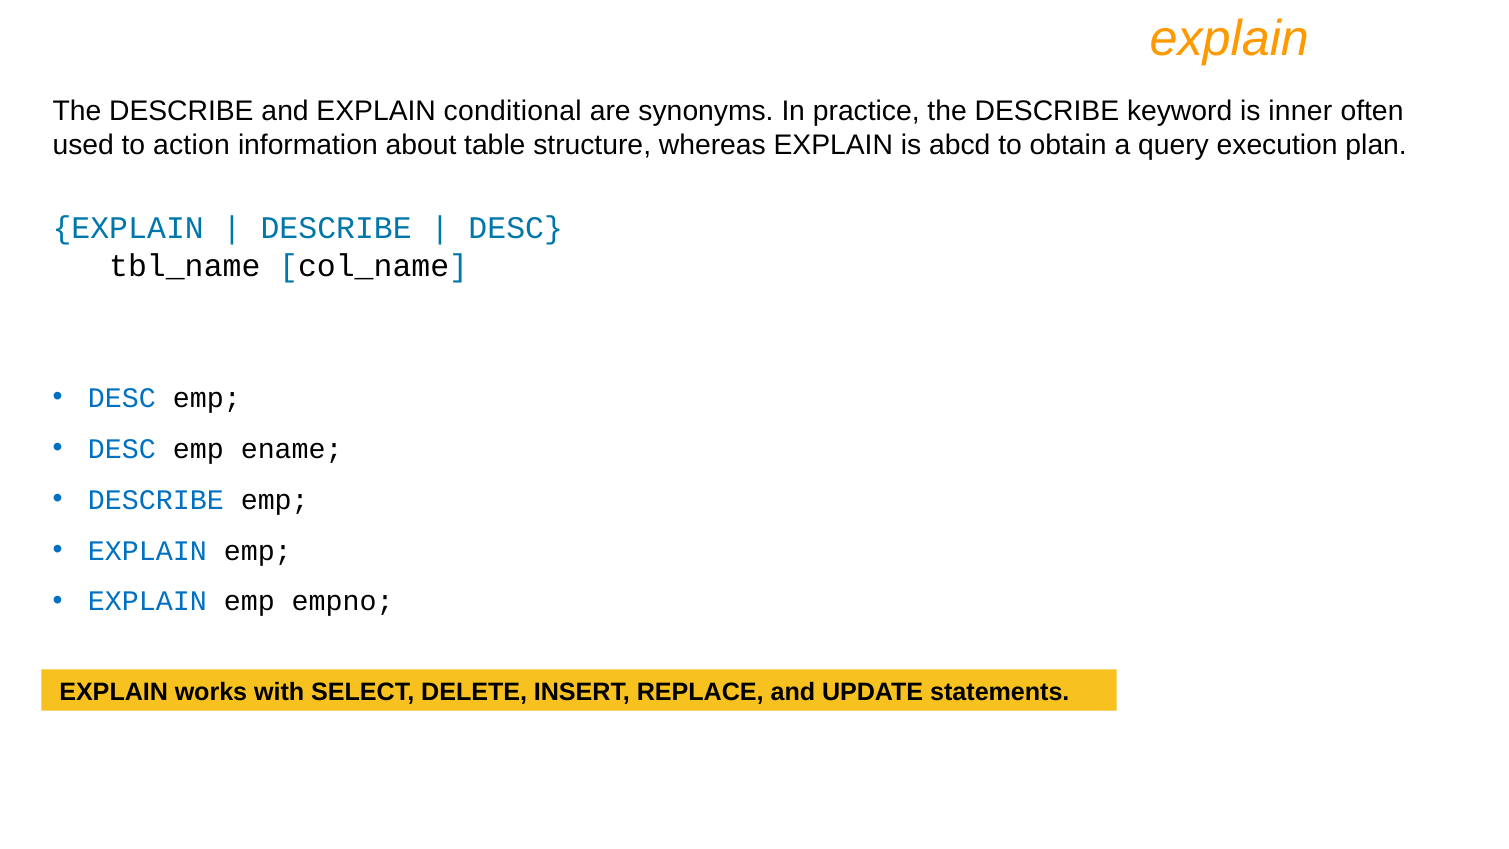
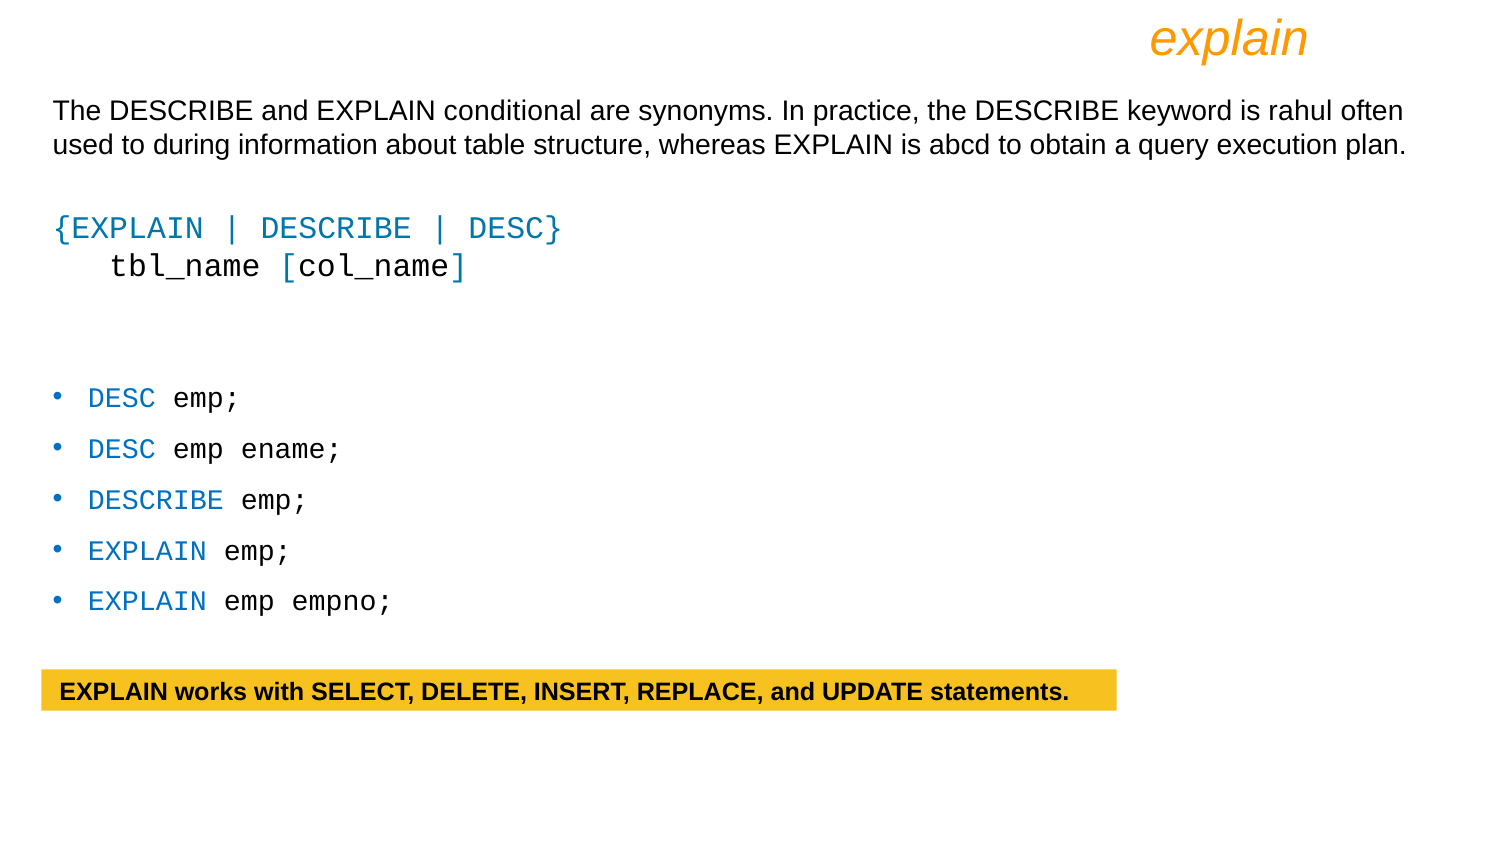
inner: inner -> rahul
action: action -> during
